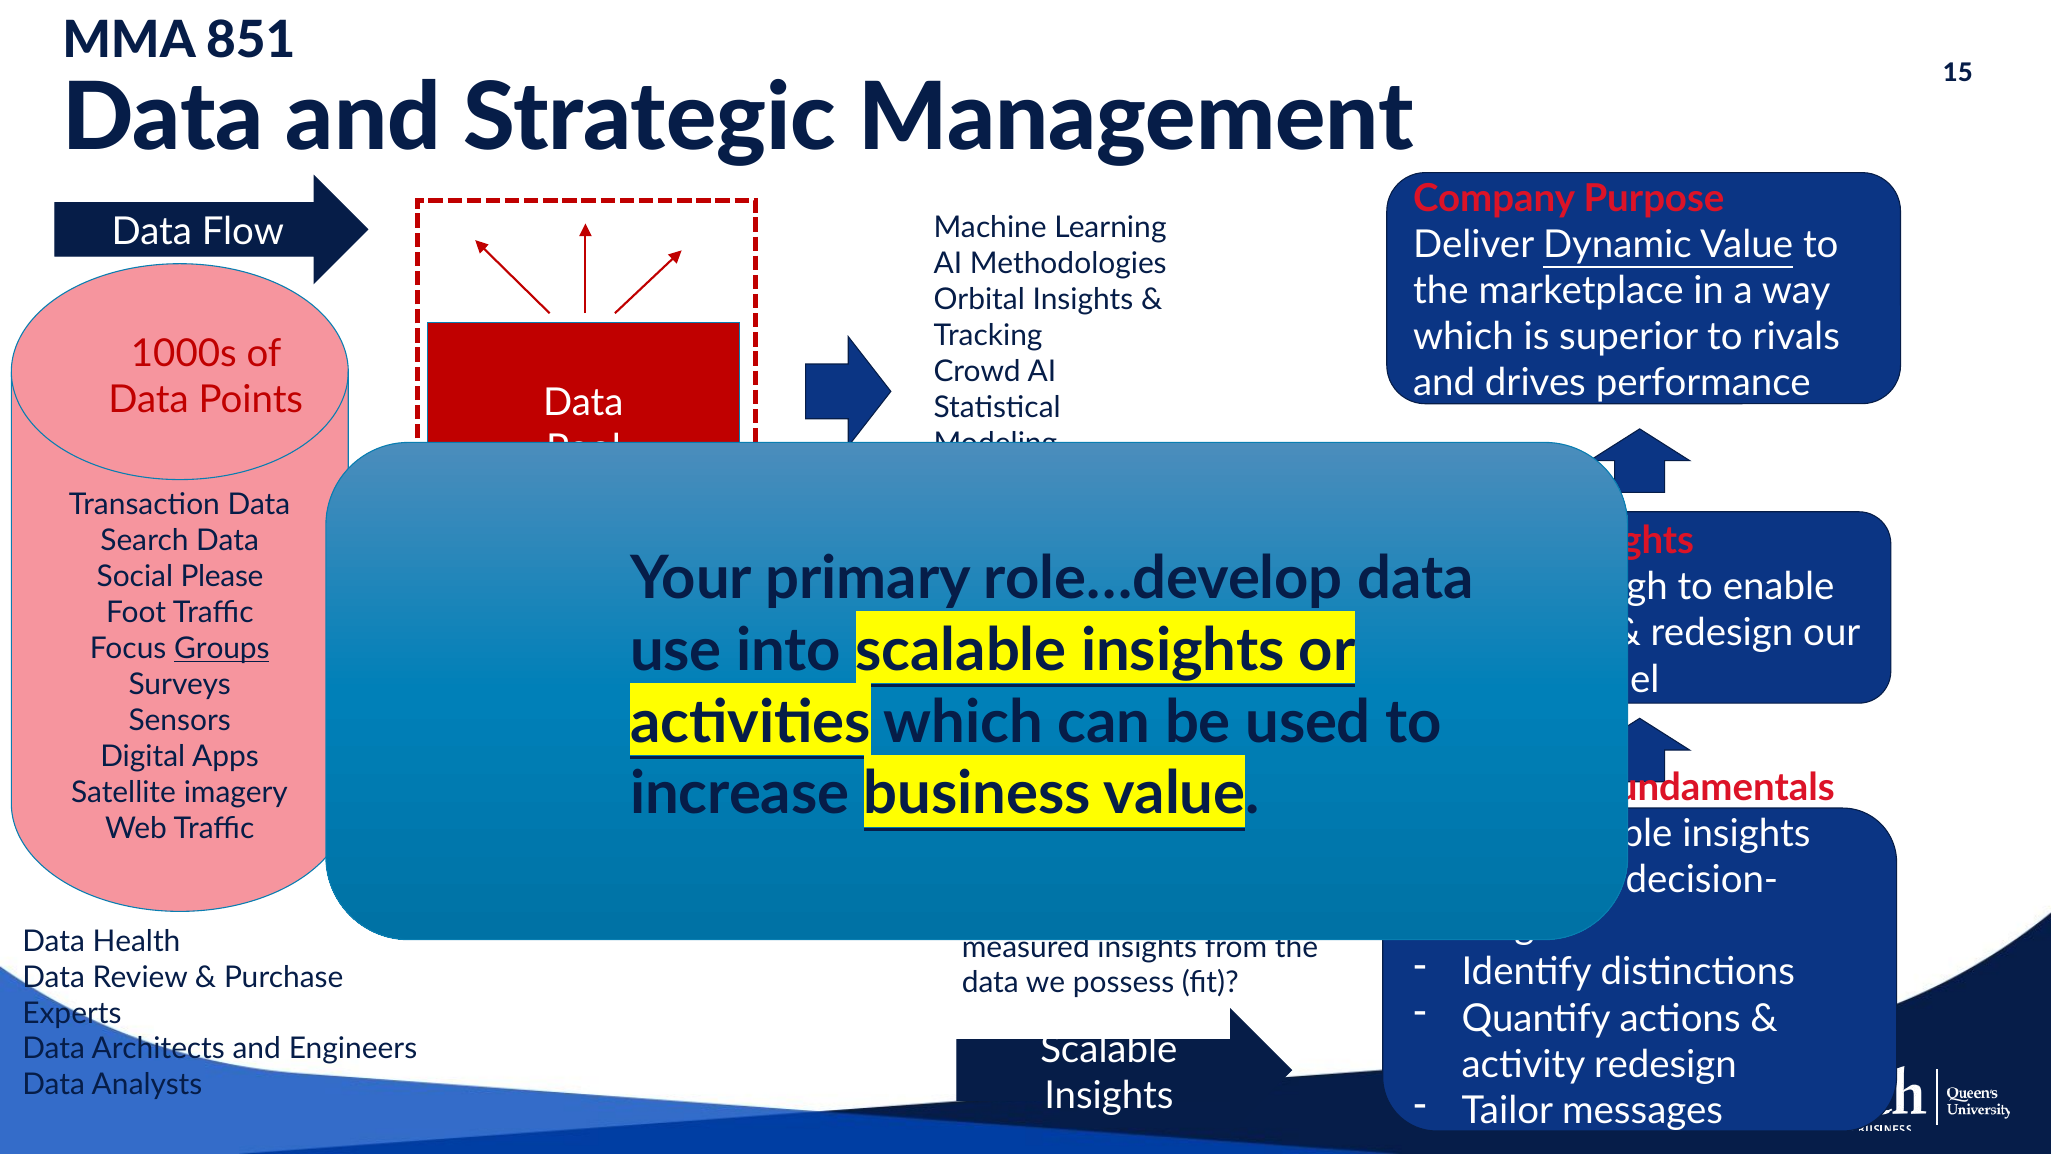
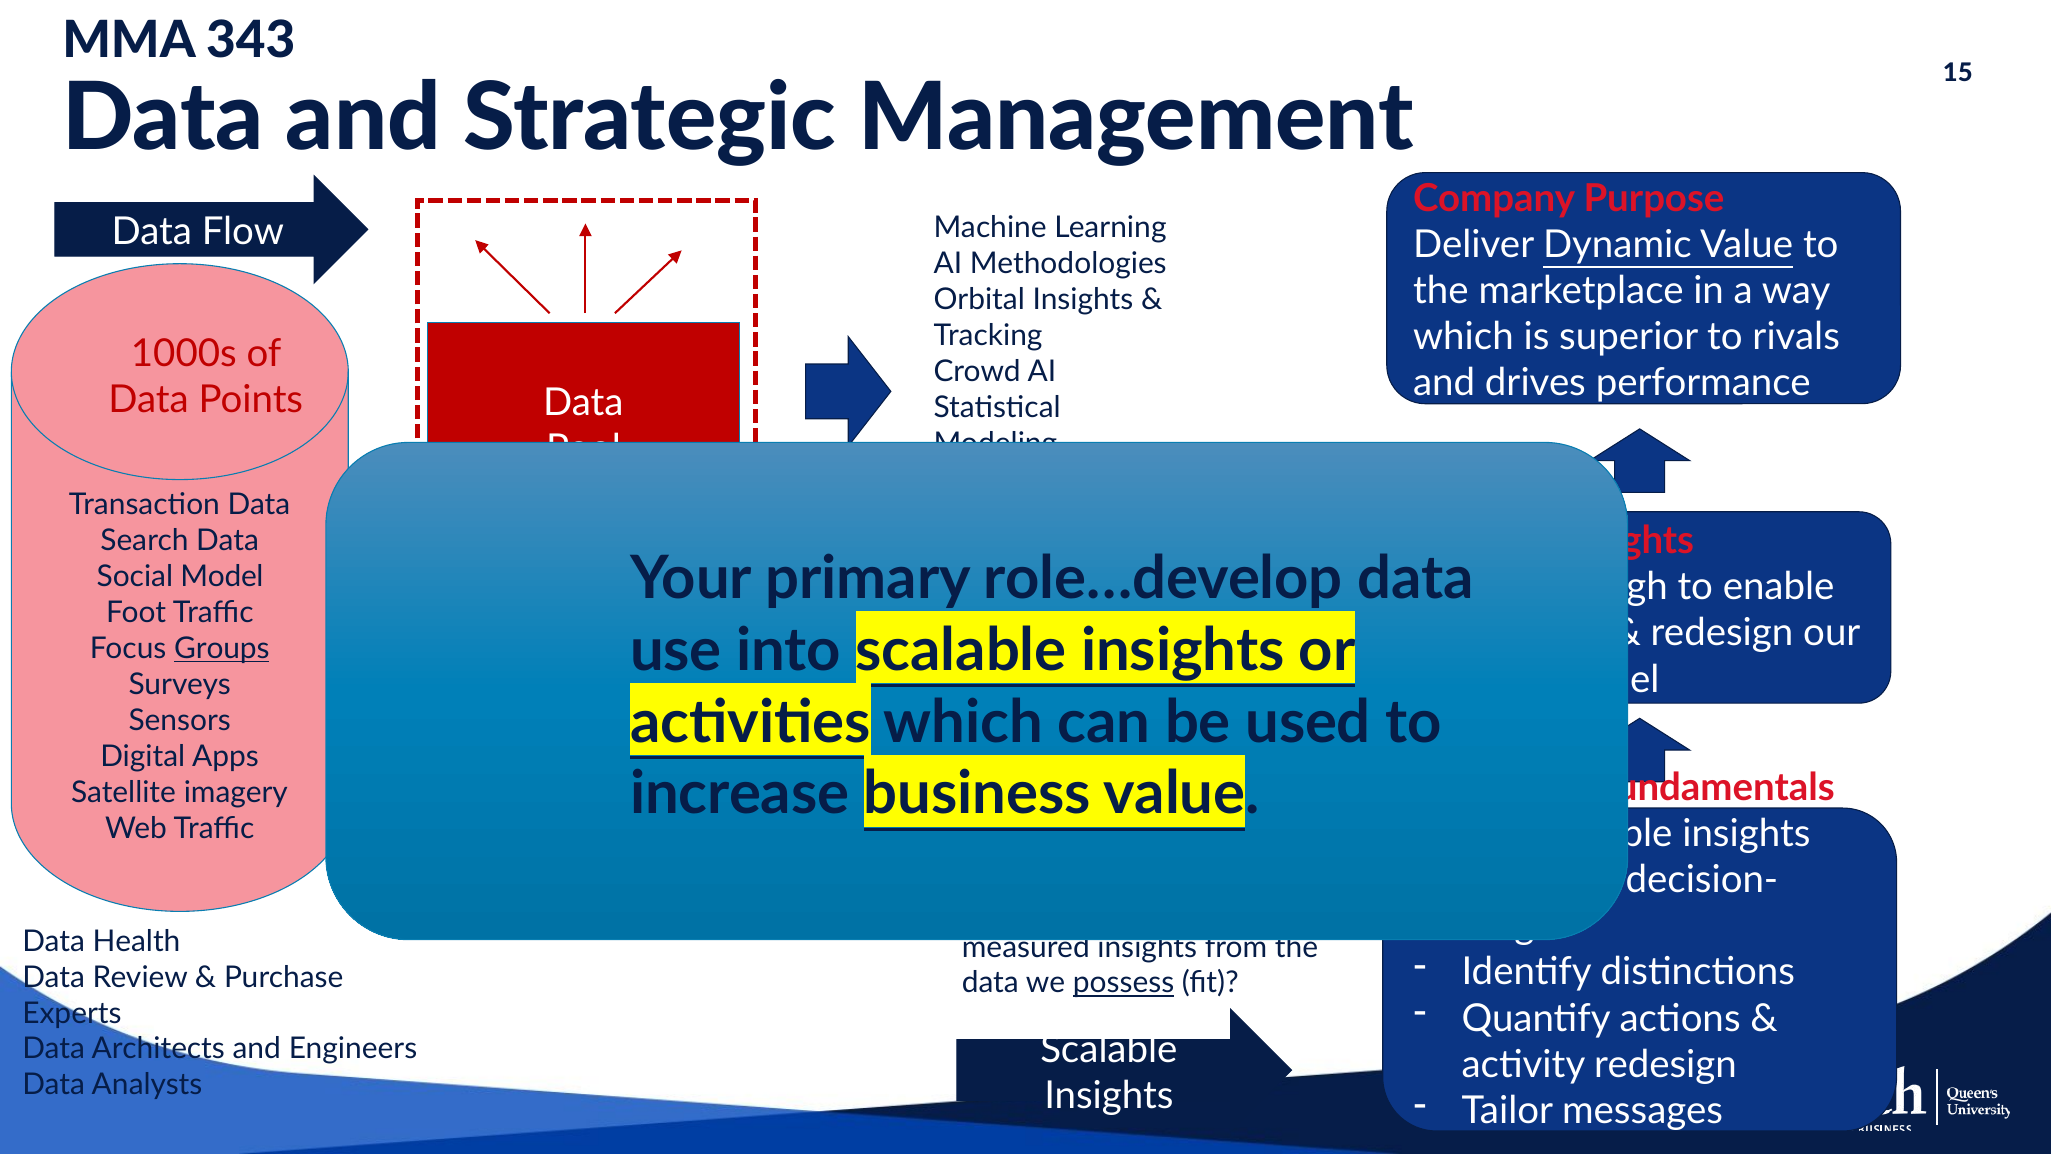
851: 851 -> 343
Social Please: Please -> Model
possess underline: none -> present
